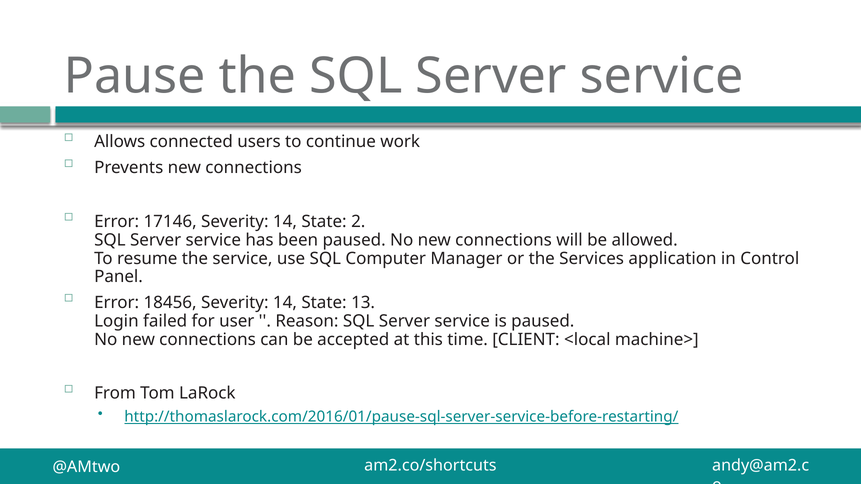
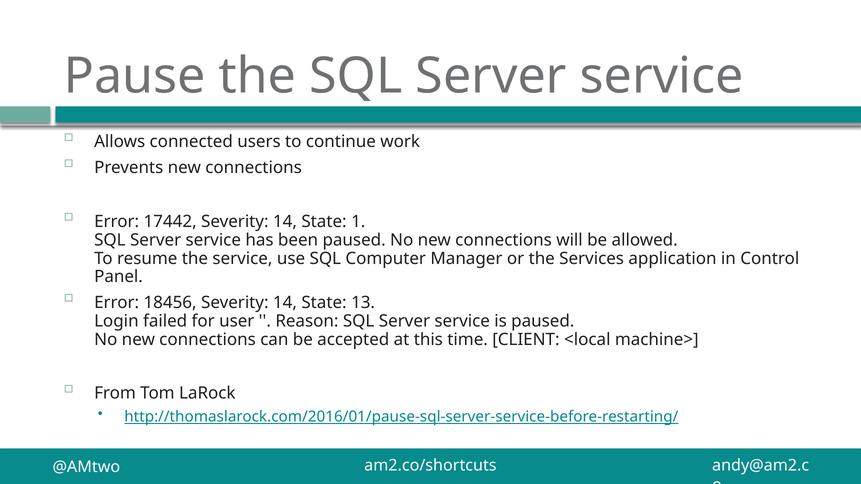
17146: 17146 -> 17442
2: 2 -> 1
